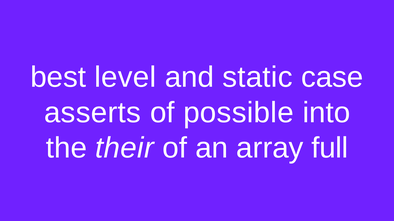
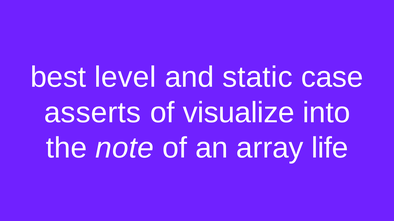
possible: possible -> visualize
their: their -> note
full: full -> life
